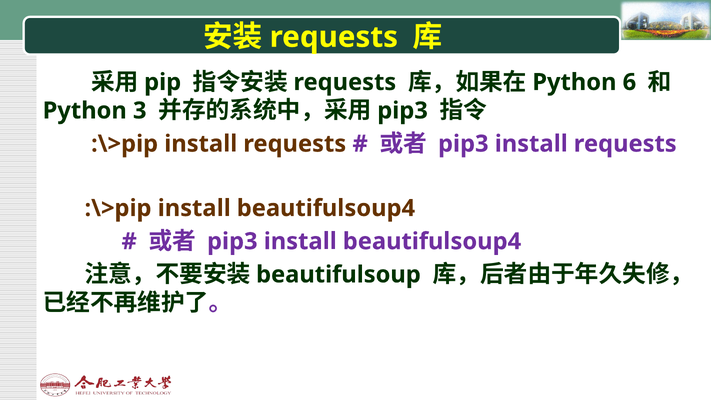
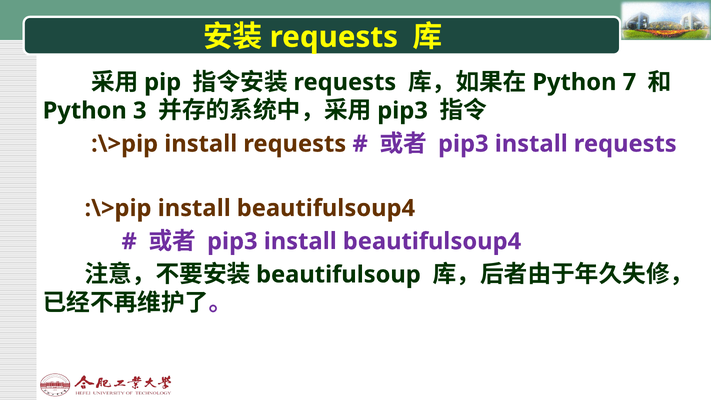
6: 6 -> 7
